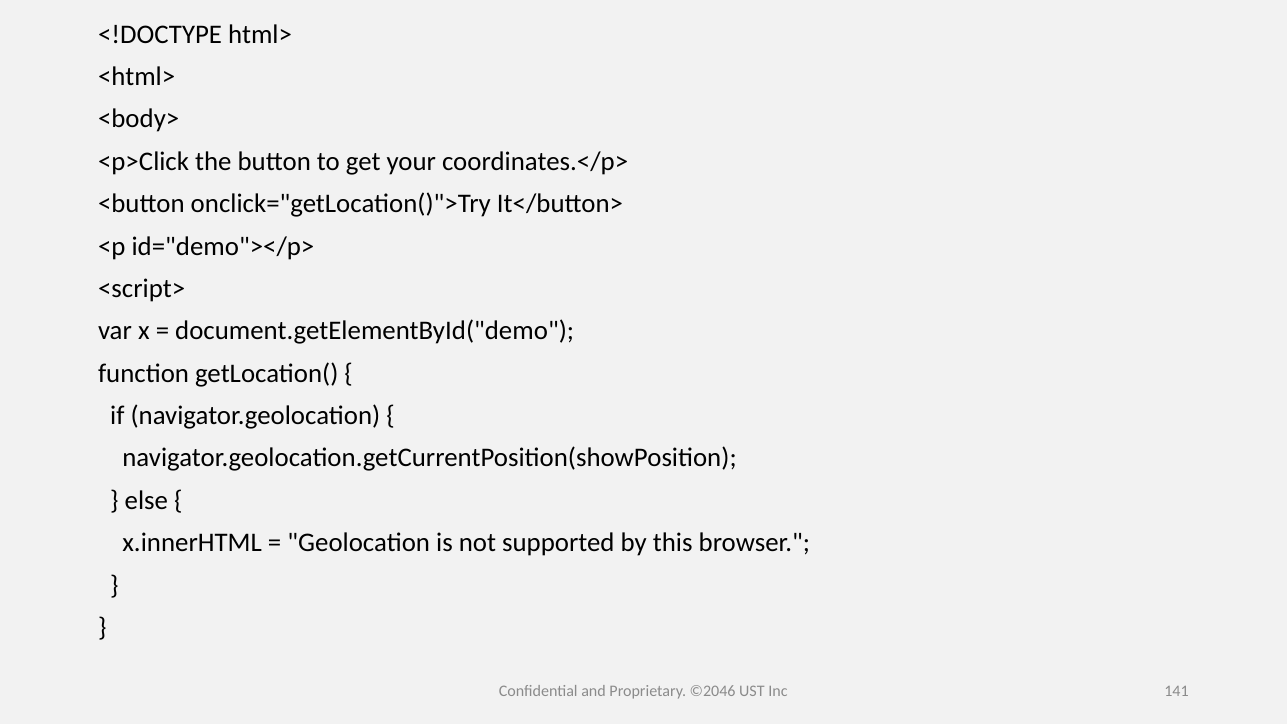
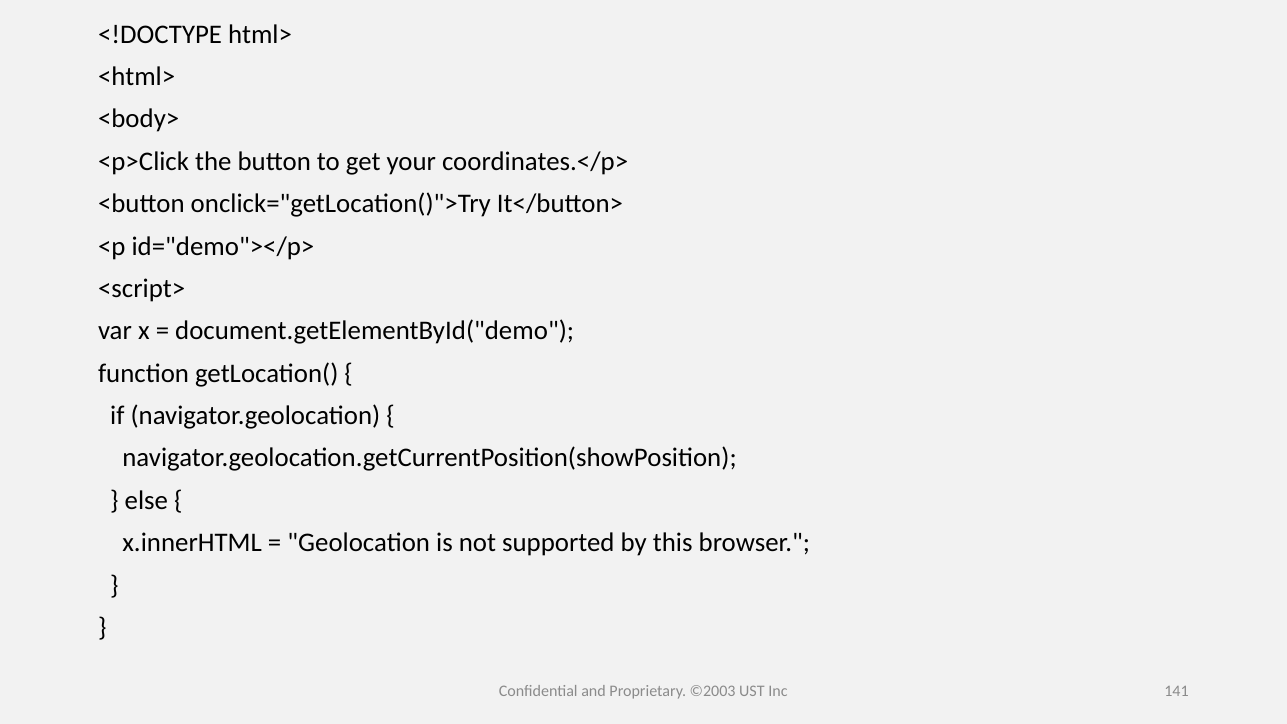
©2046: ©2046 -> ©2003
